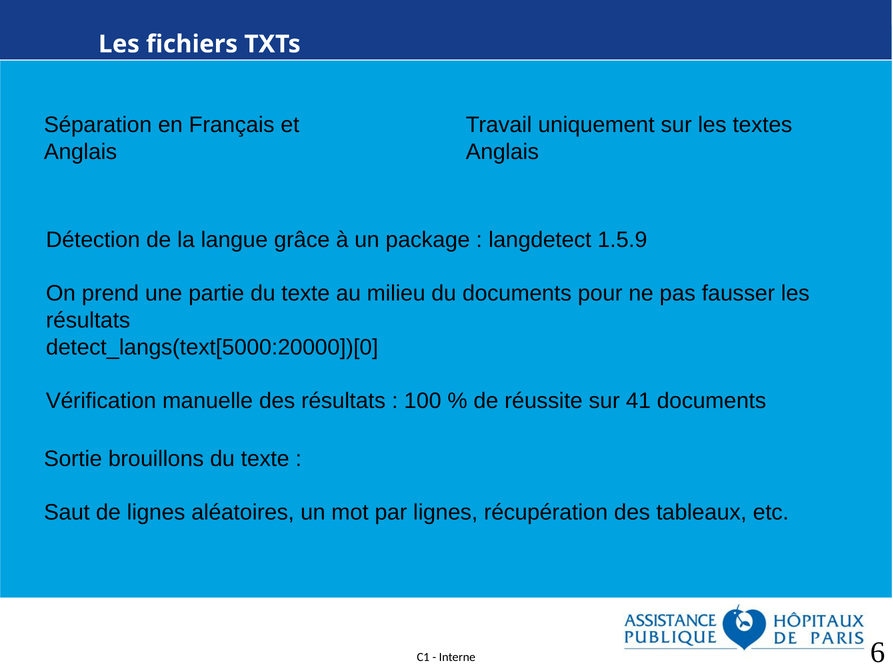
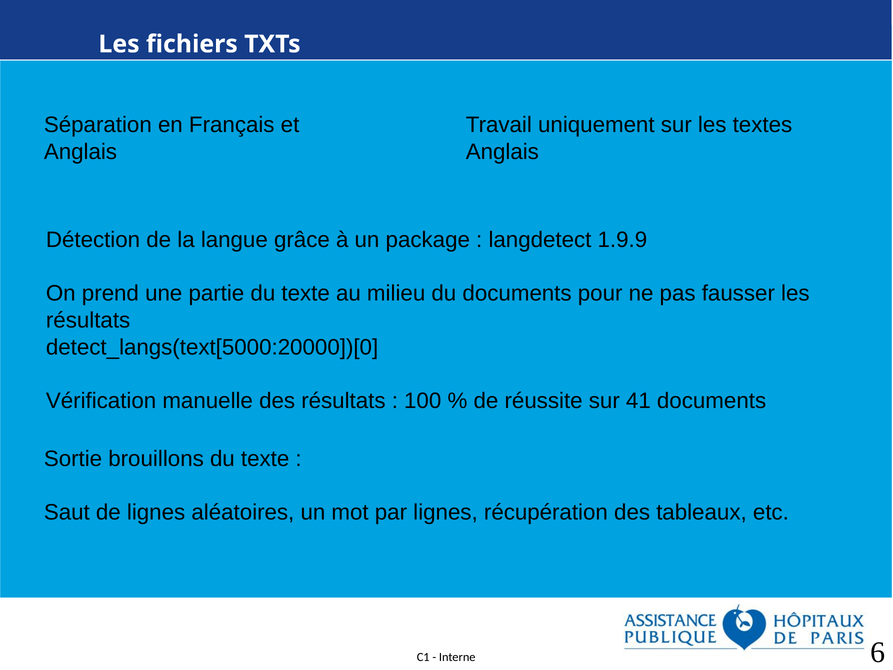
1.5.9: 1.5.9 -> 1.9.9
